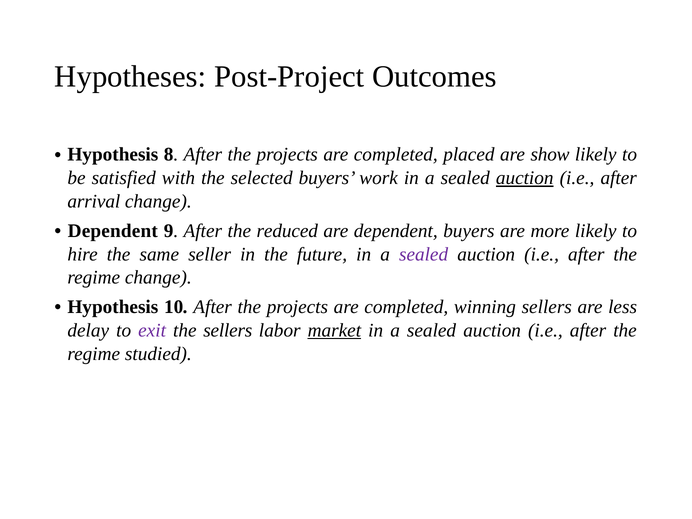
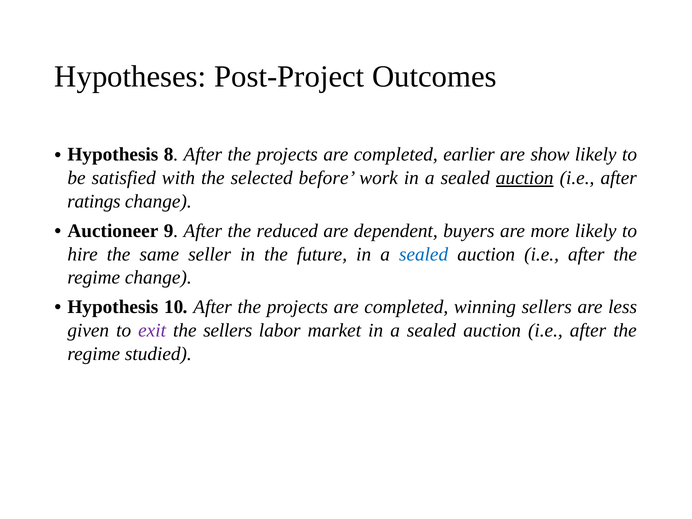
placed: placed -> earlier
selected buyers: buyers -> before
arrival: arrival -> ratings
Dependent at (113, 231): Dependent -> Auctioneer
sealed at (424, 254) colour: purple -> blue
delay: delay -> given
market underline: present -> none
